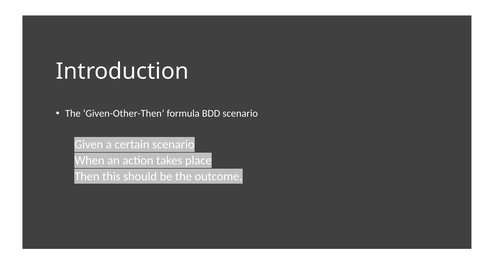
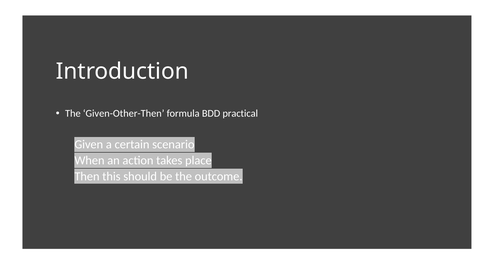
BDD scenario: scenario -> practical
